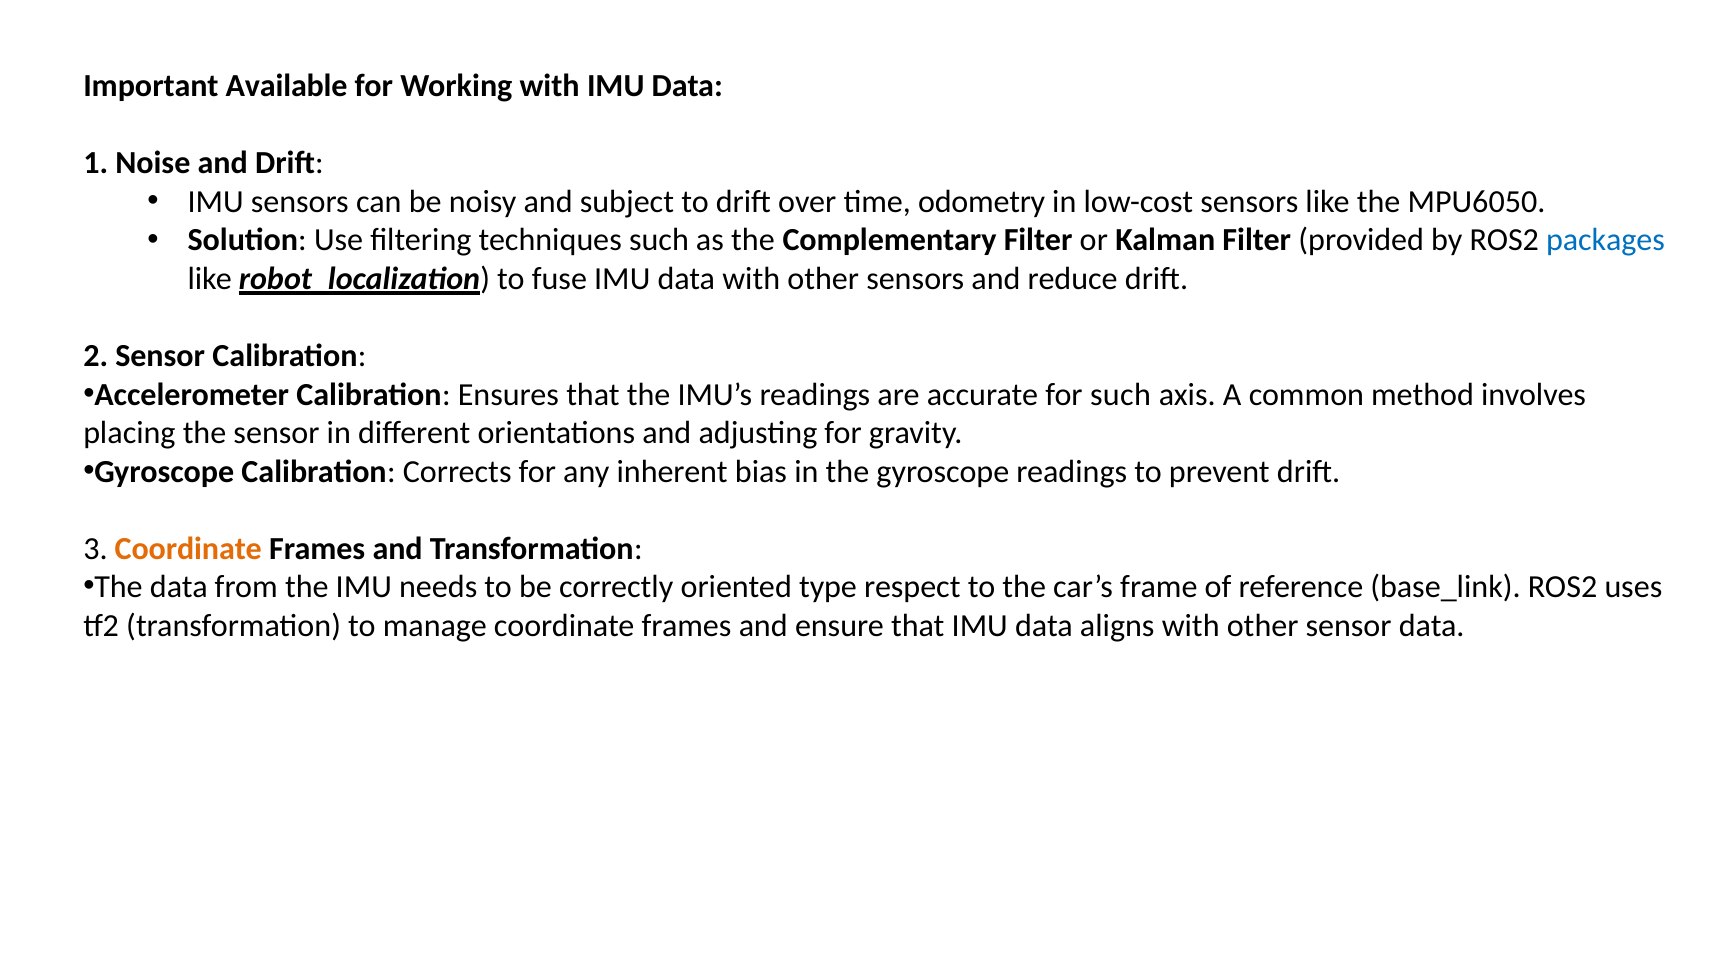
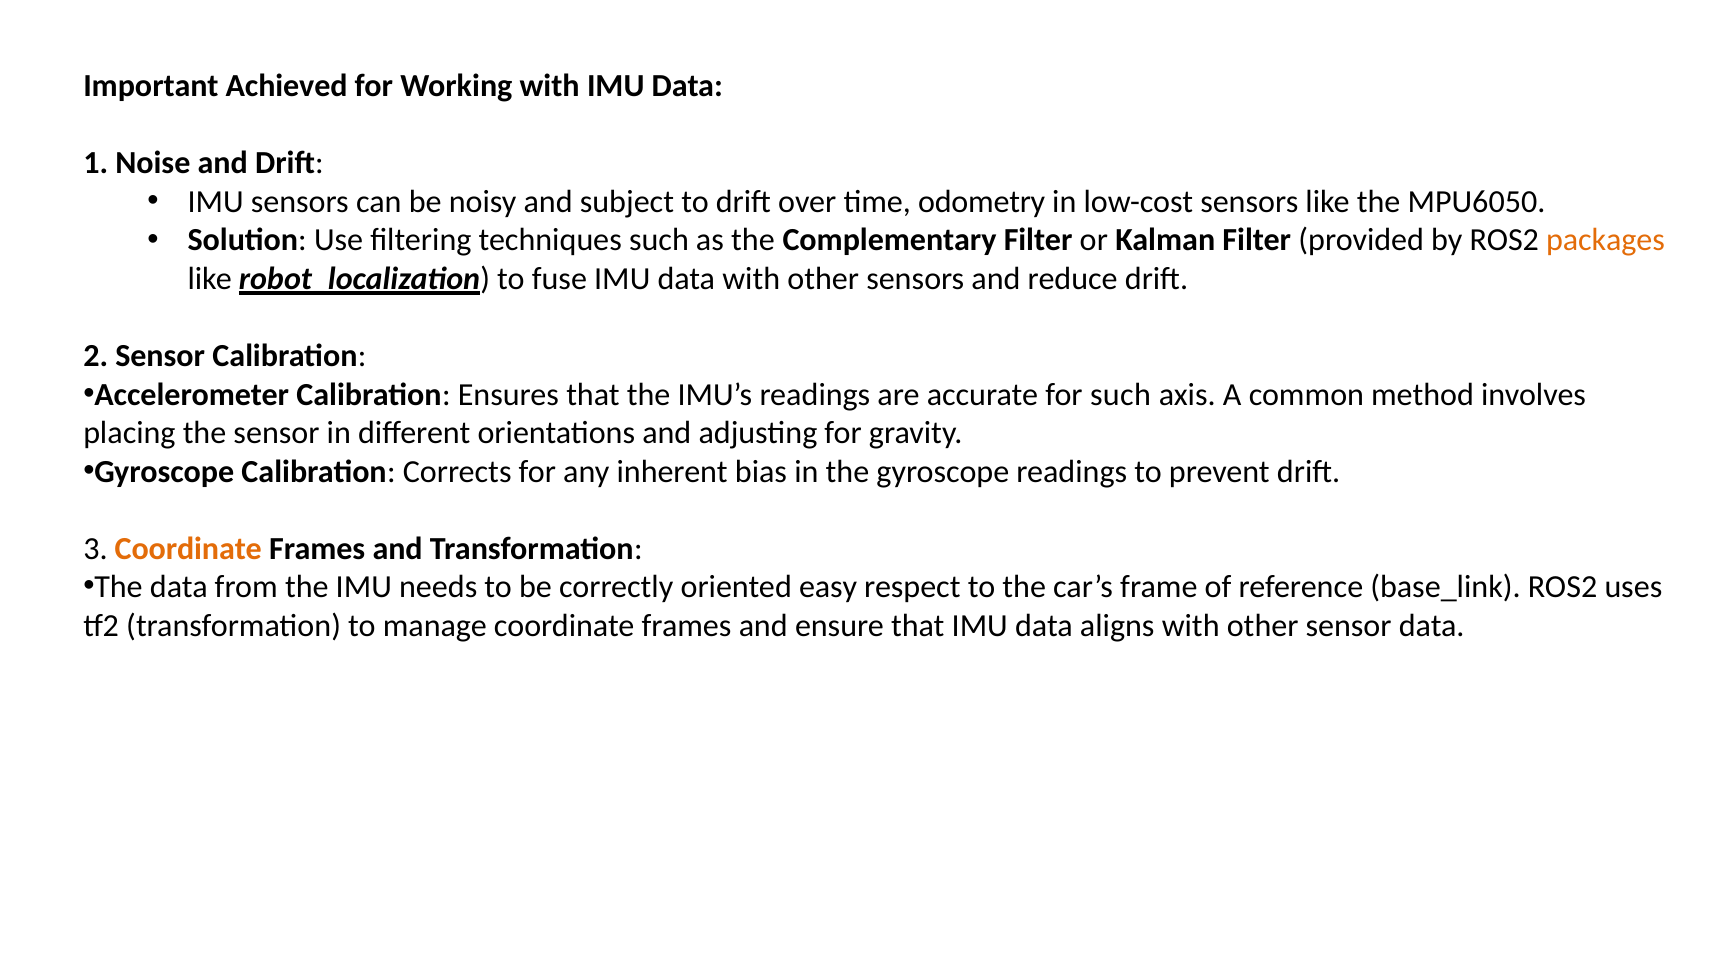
Available: Available -> Achieved
packages colour: blue -> orange
type: type -> easy
